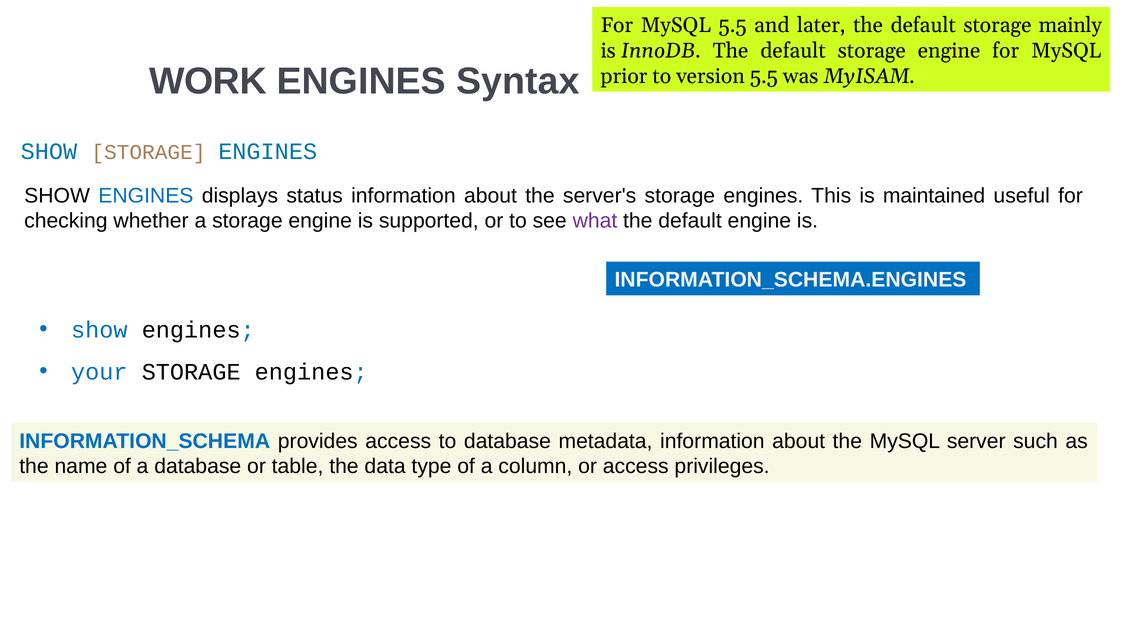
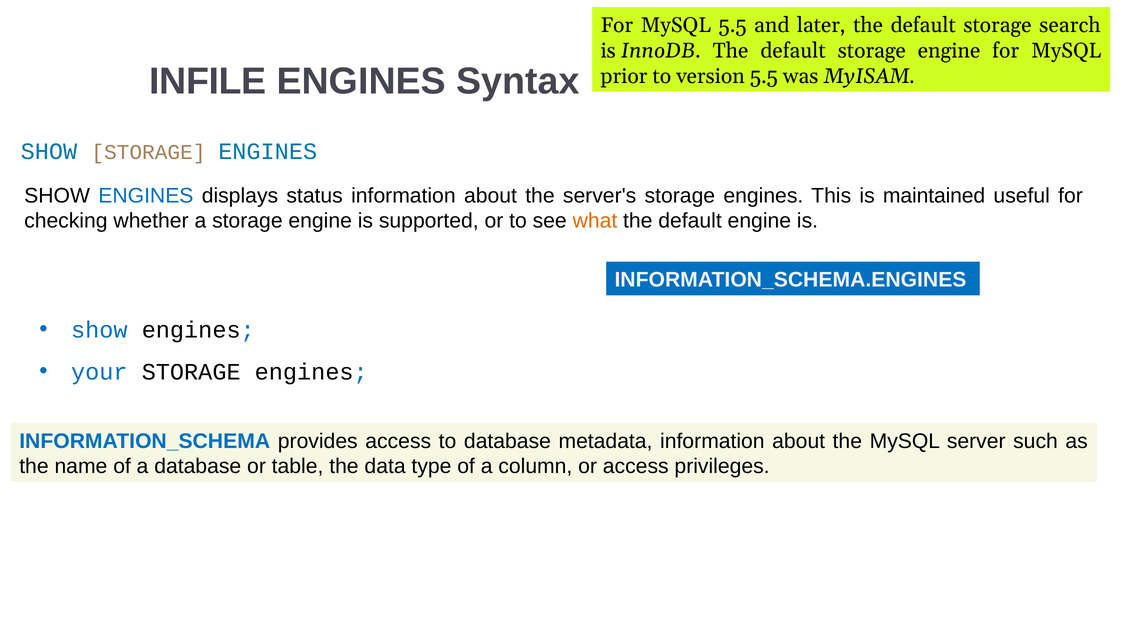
mainly: mainly -> search
WORK: WORK -> INFILE
what colour: purple -> orange
